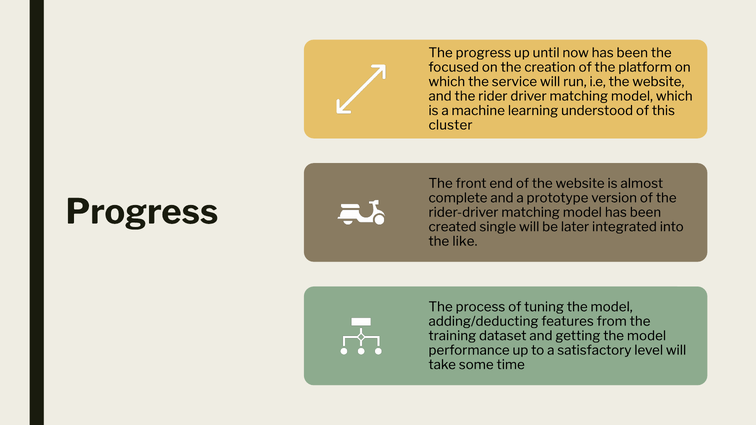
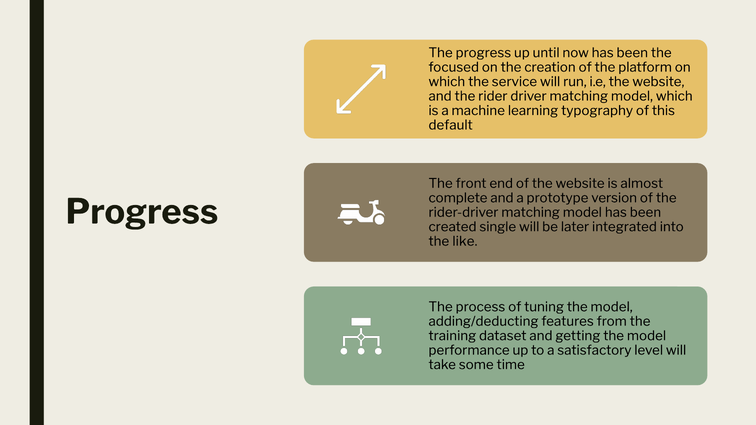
understood: understood -> typography
cluster: cluster -> default
